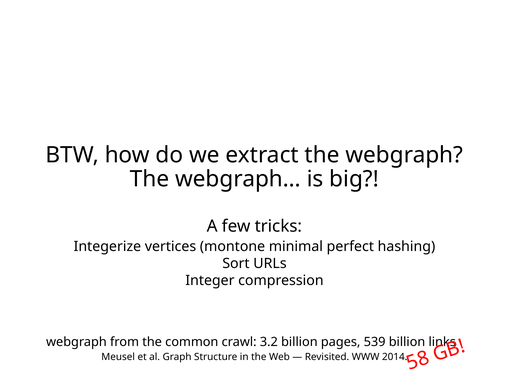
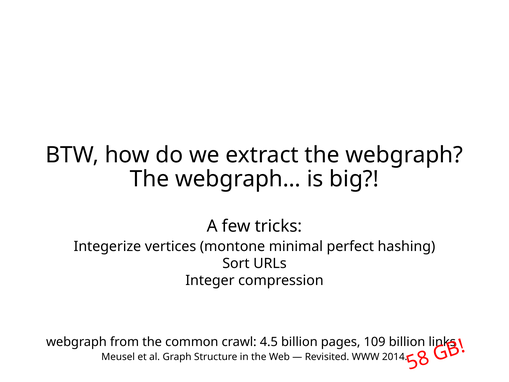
3.2: 3.2 -> 4.5
539: 539 -> 109
